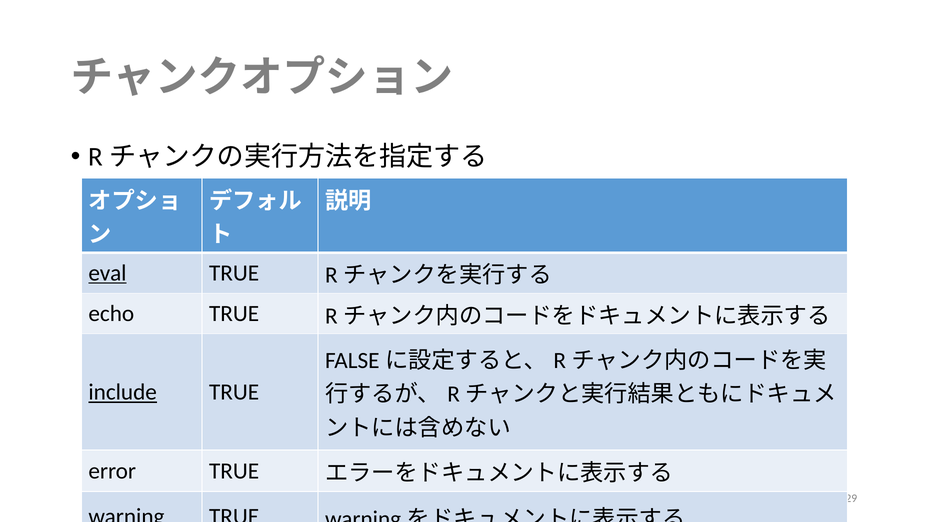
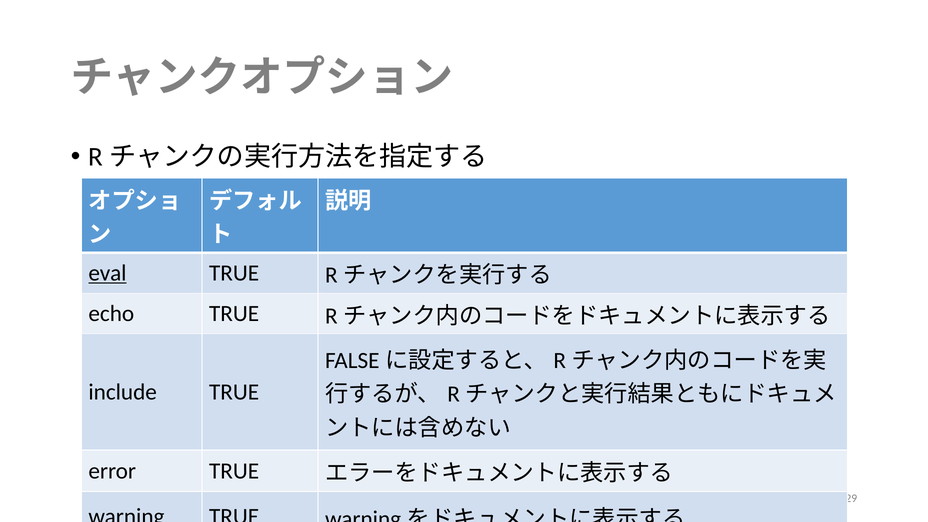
include underline: present -> none
